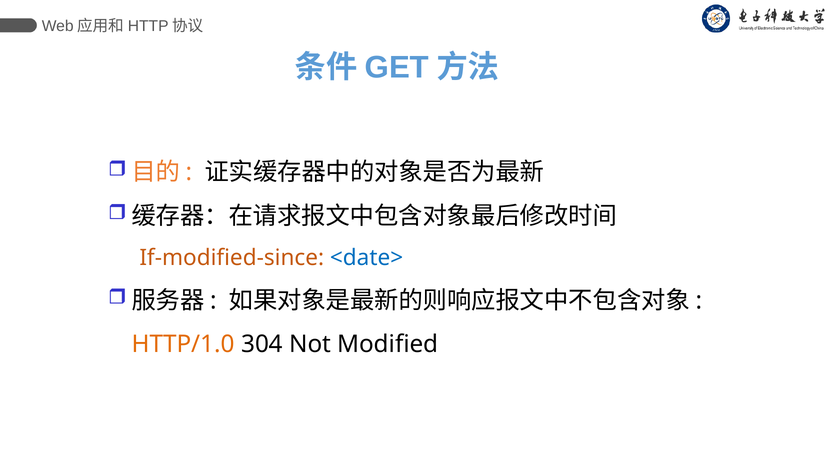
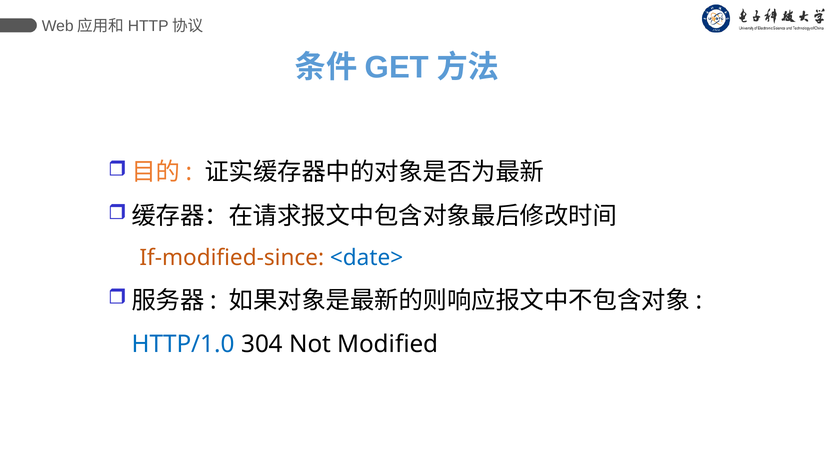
HTTP/1.0 colour: orange -> blue
